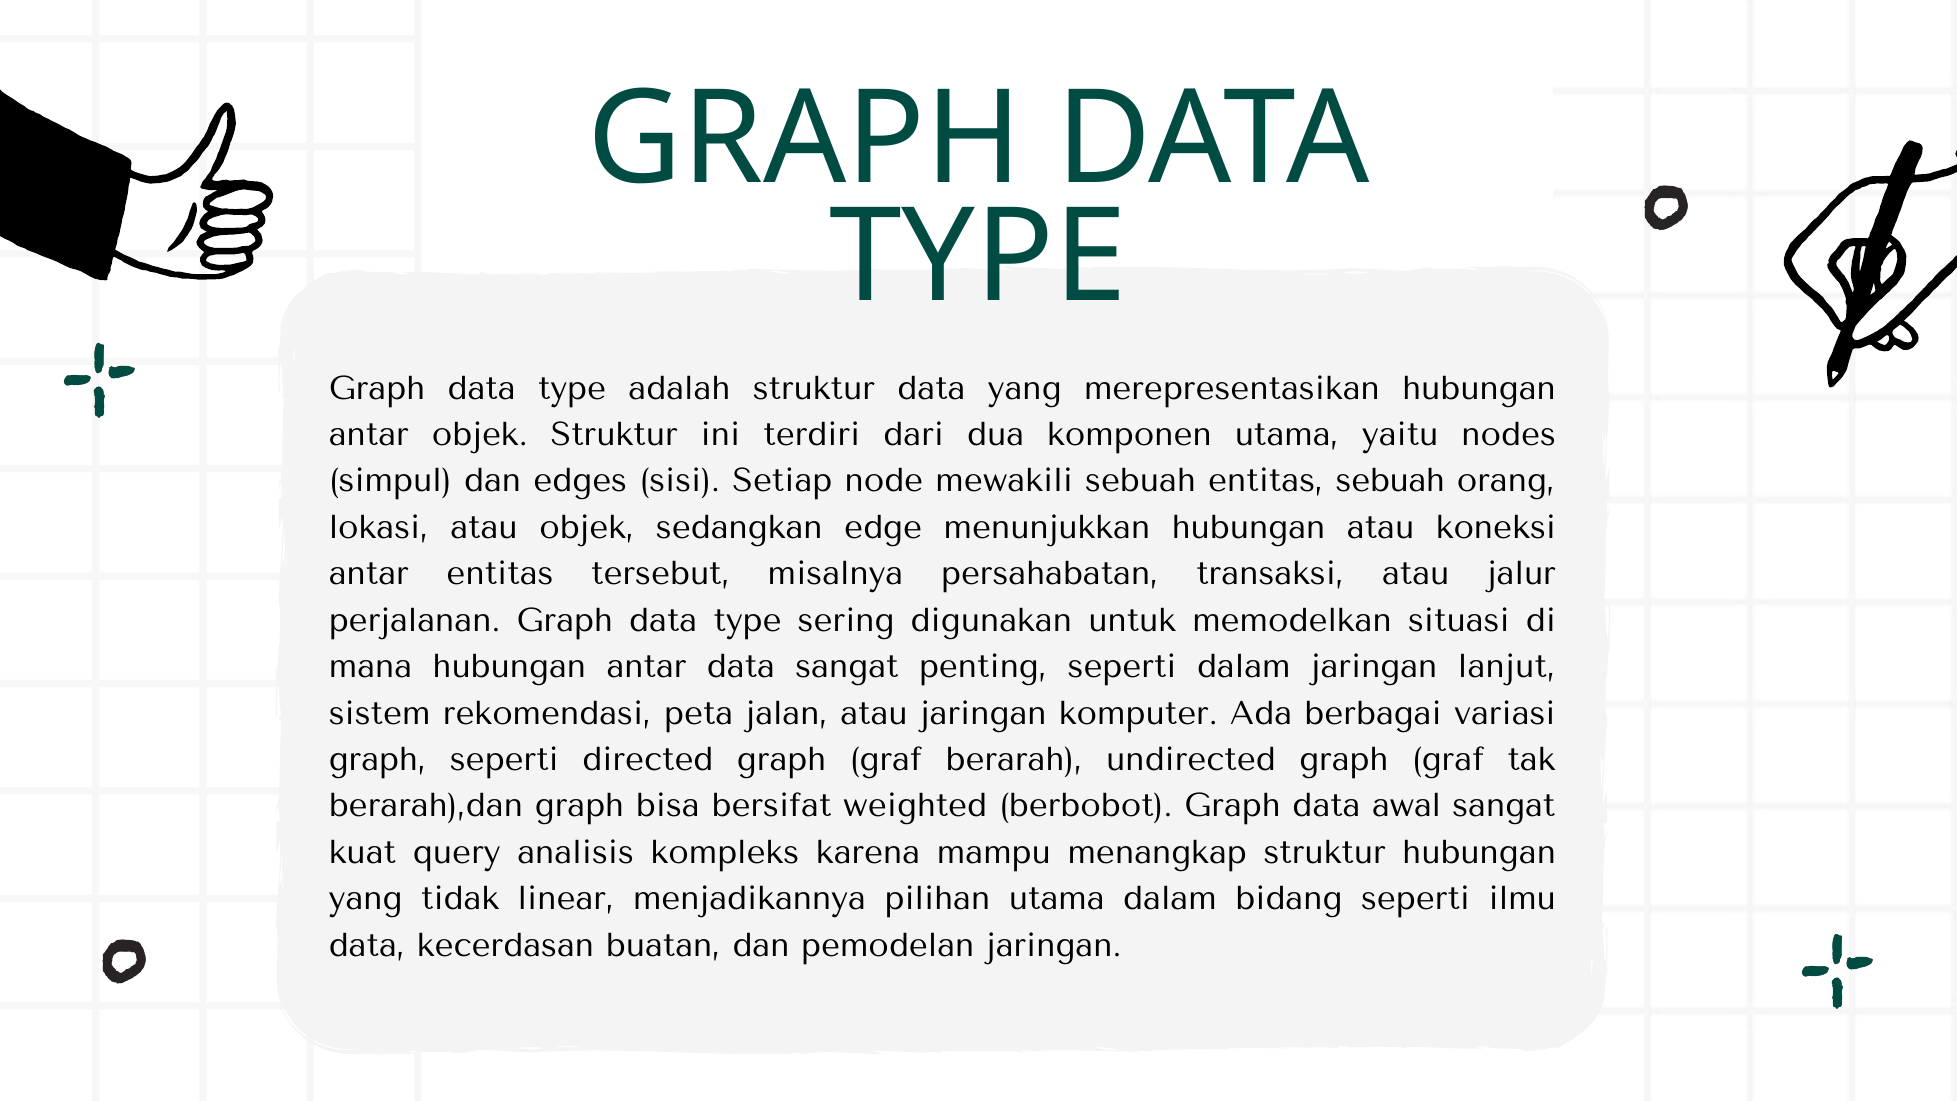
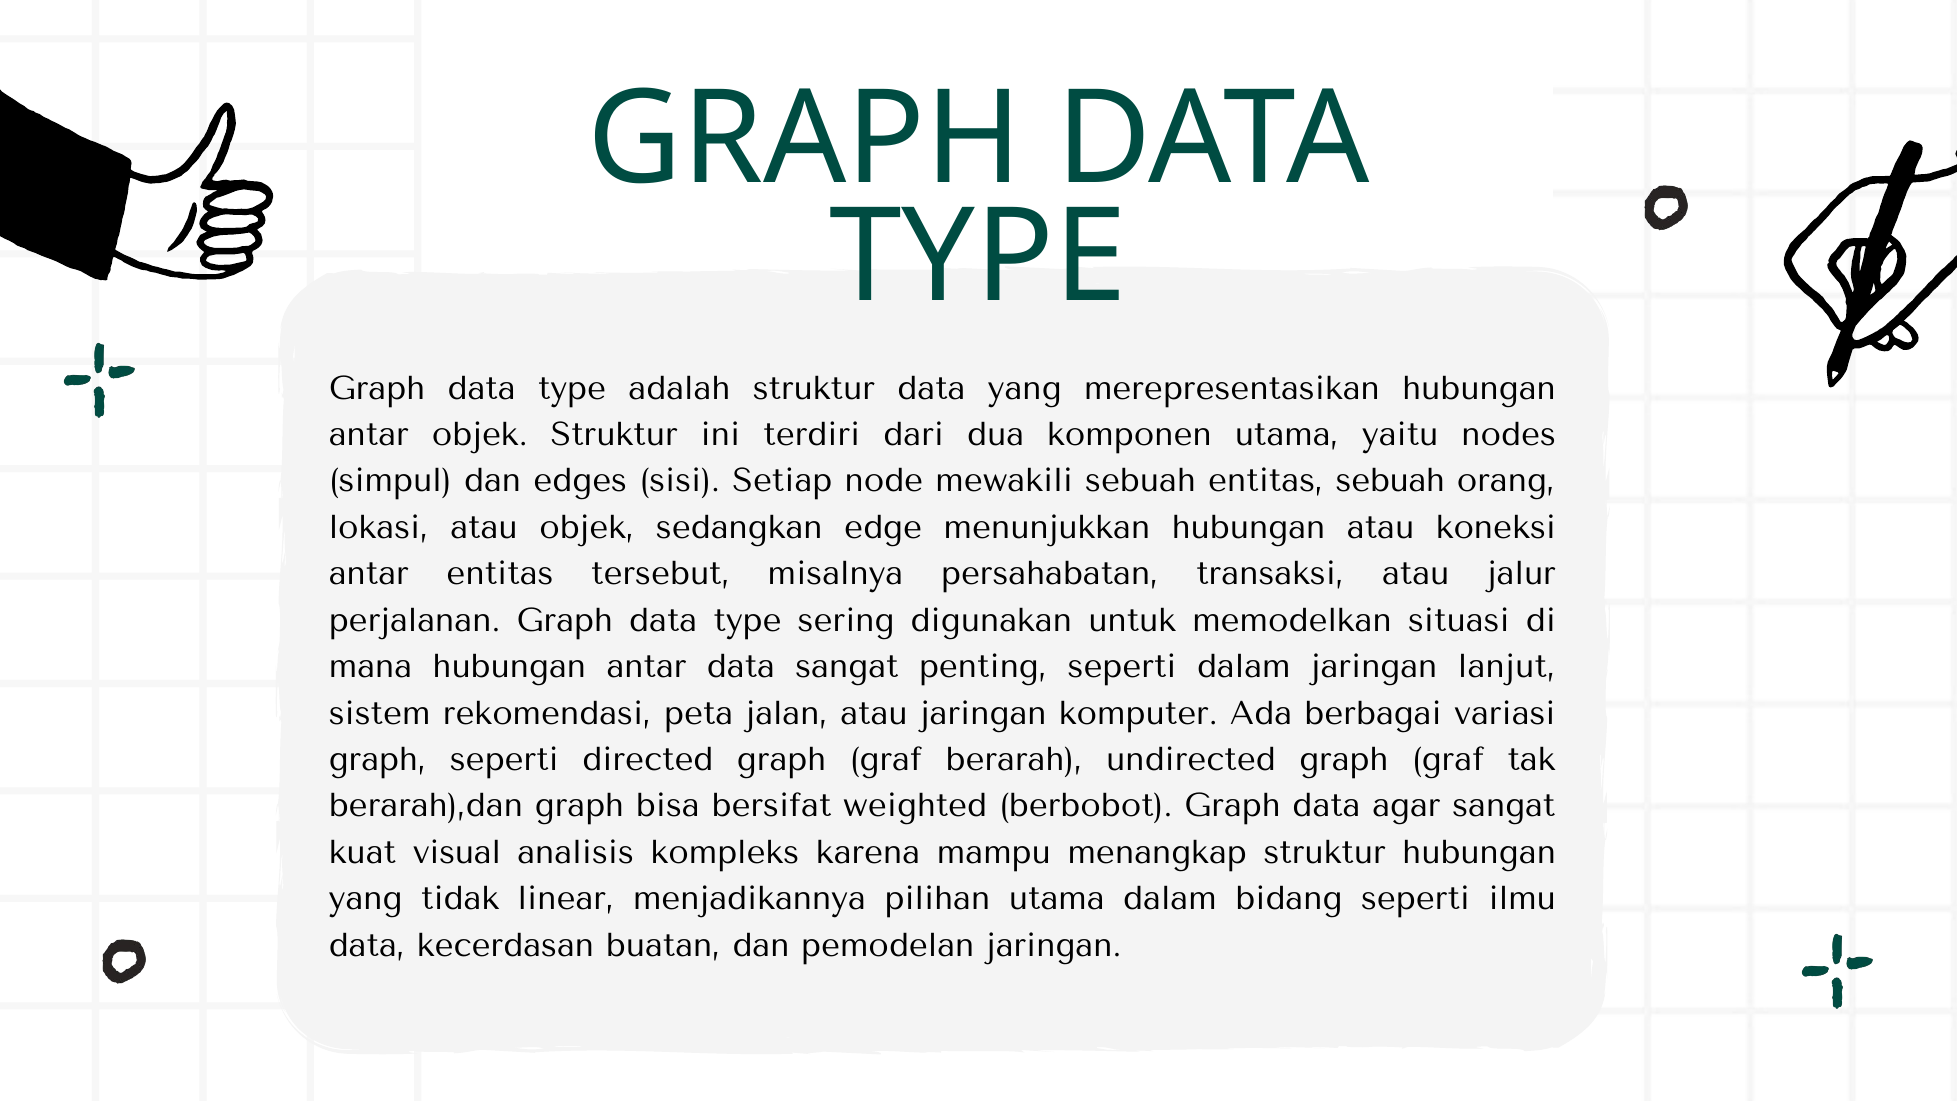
awal: awal -> agar
query: query -> visual
